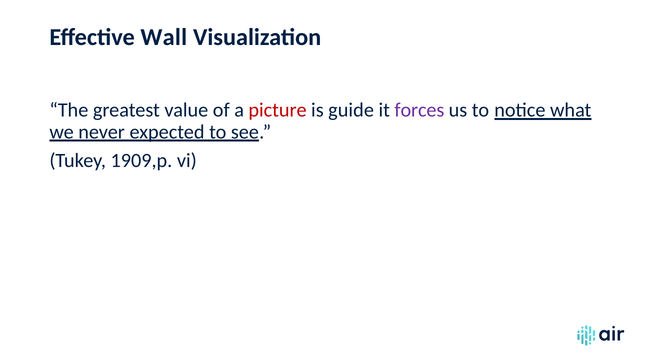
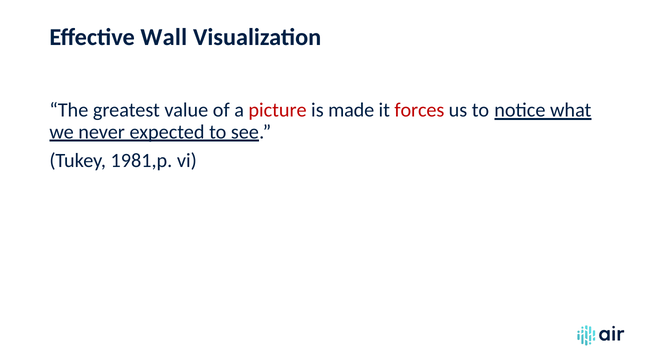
guide: guide -> made
forces colour: purple -> red
1909,p: 1909,p -> 1981,p
